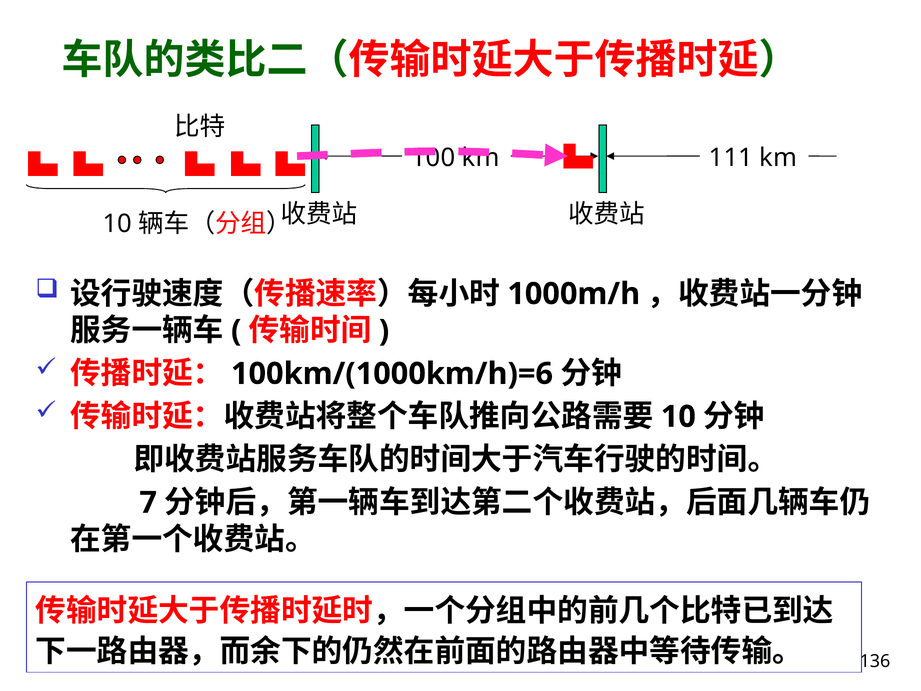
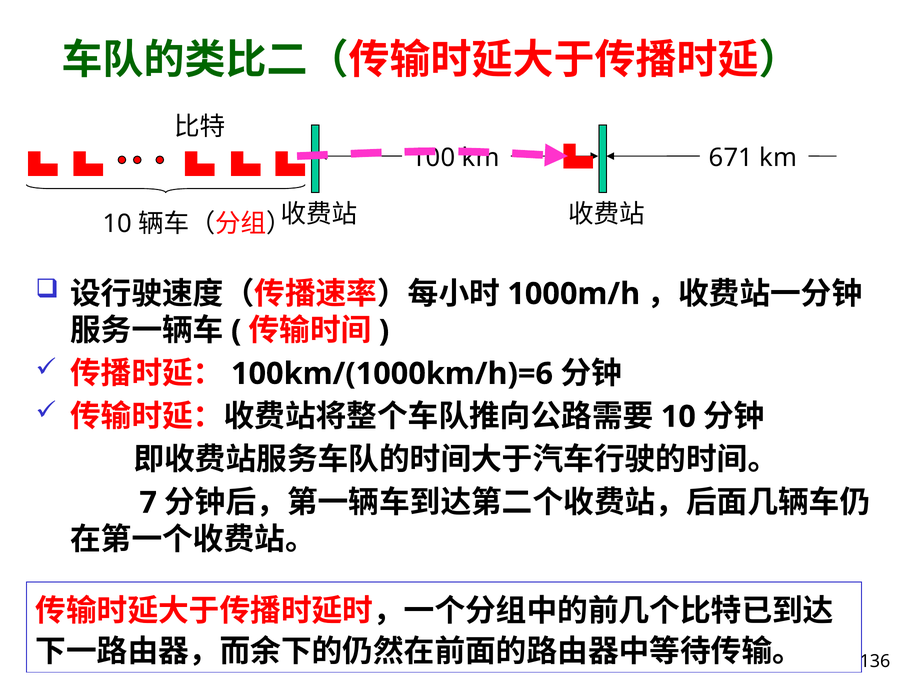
111: 111 -> 671
